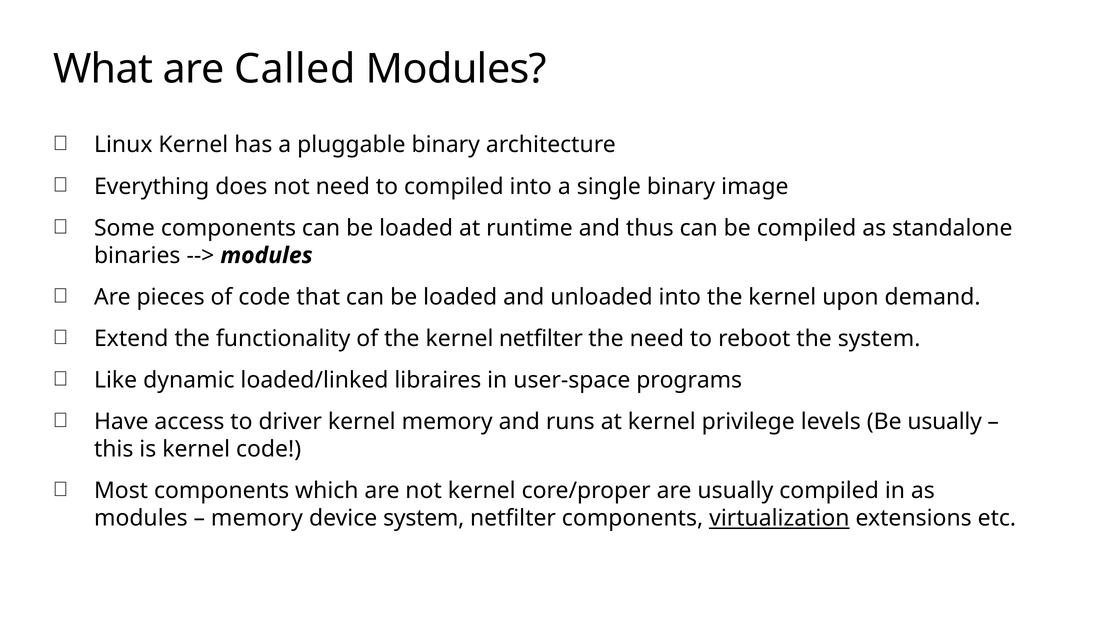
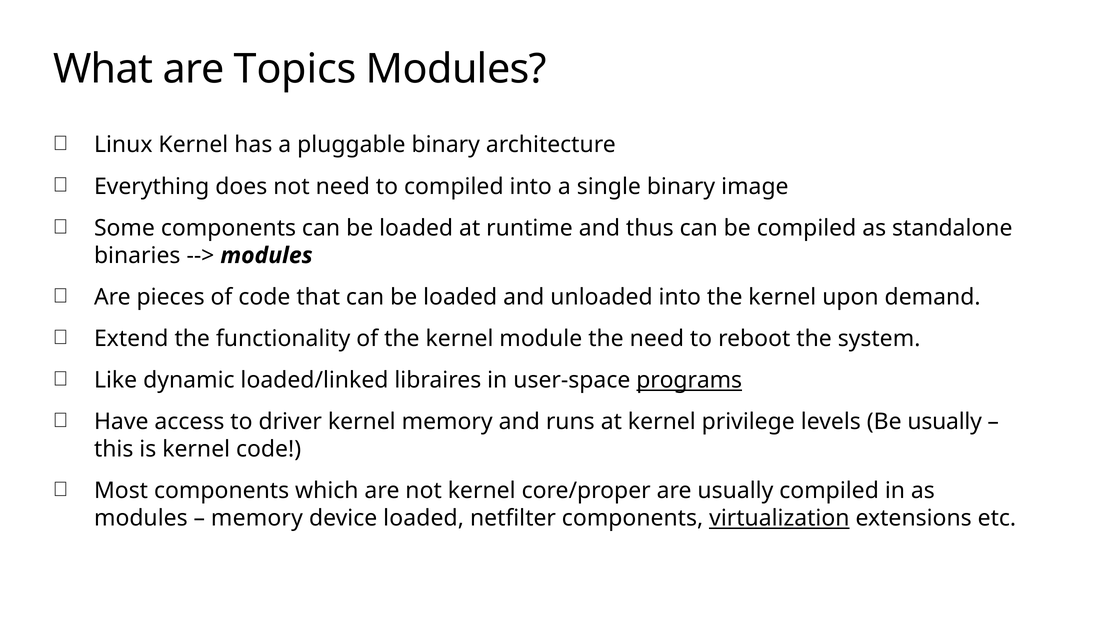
Called: Called -> Topics
kernel netfilter: netfilter -> module
programs underline: none -> present
device system: system -> loaded
